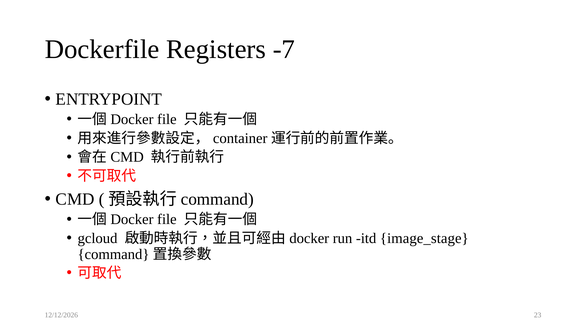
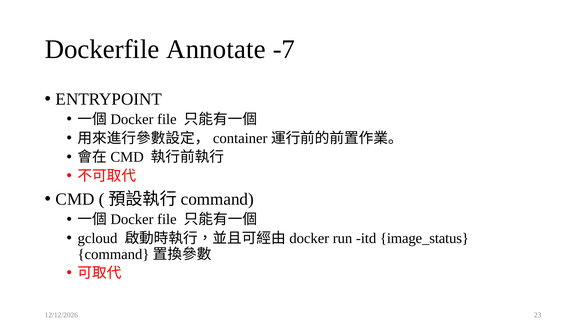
Registers: Registers -> Annotate
image_stage: image_stage -> image_status
